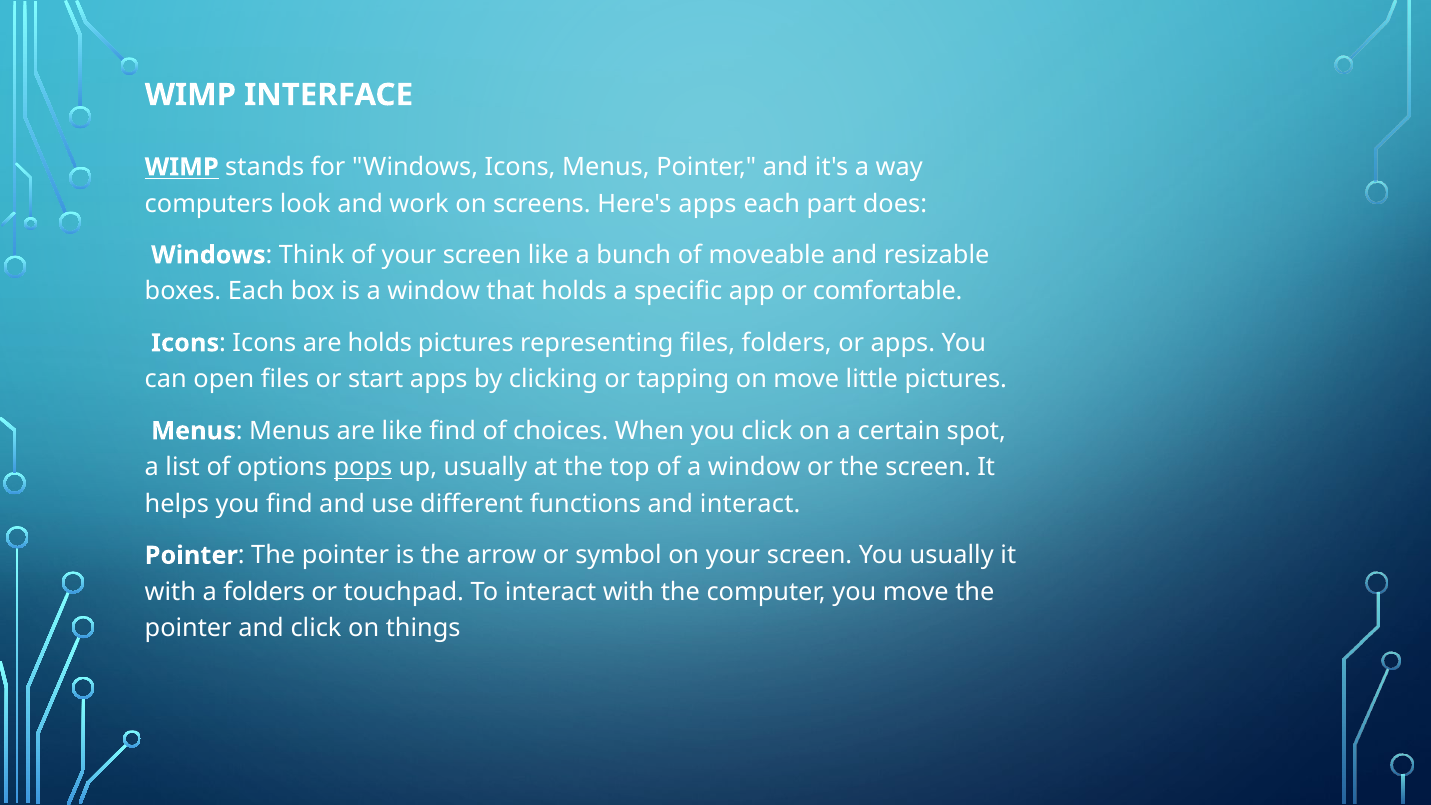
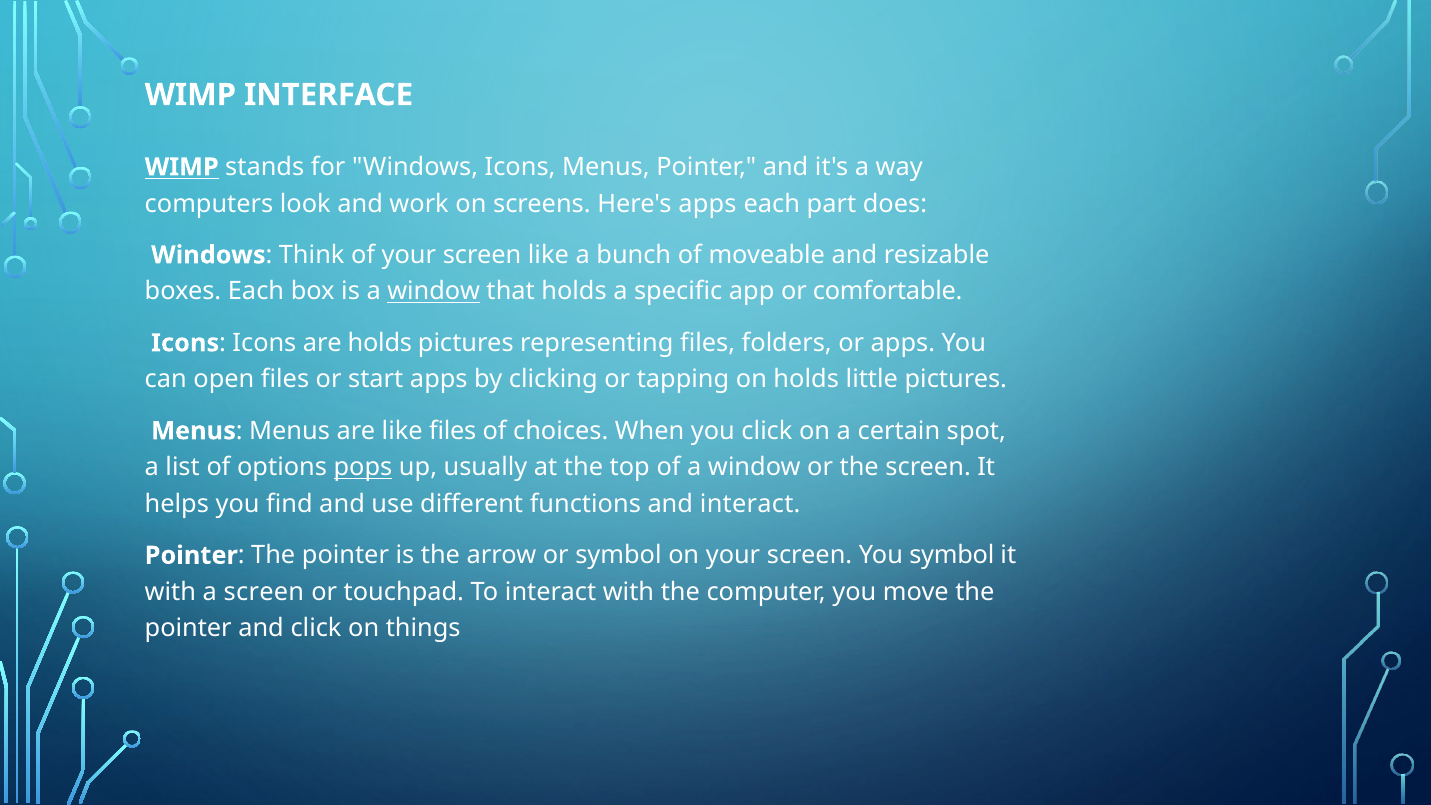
window at (434, 292) underline: none -> present
on move: move -> holds
like find: find -> files
You usually: usually -> symbol
a folders: folders -> screen
